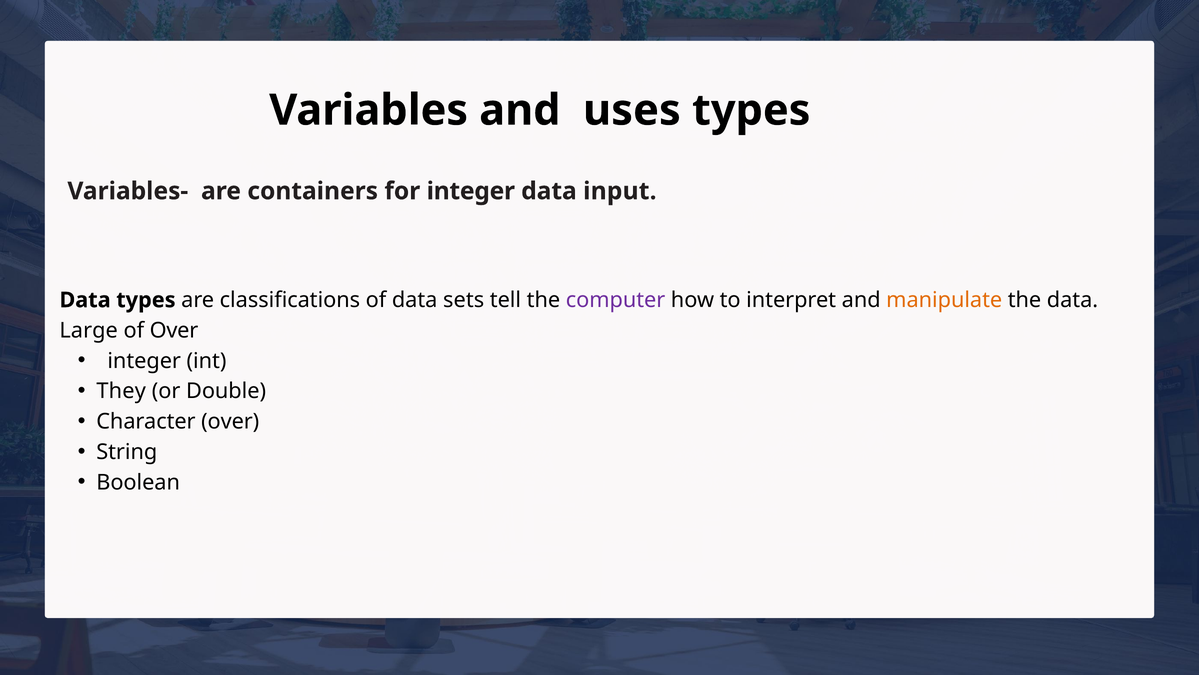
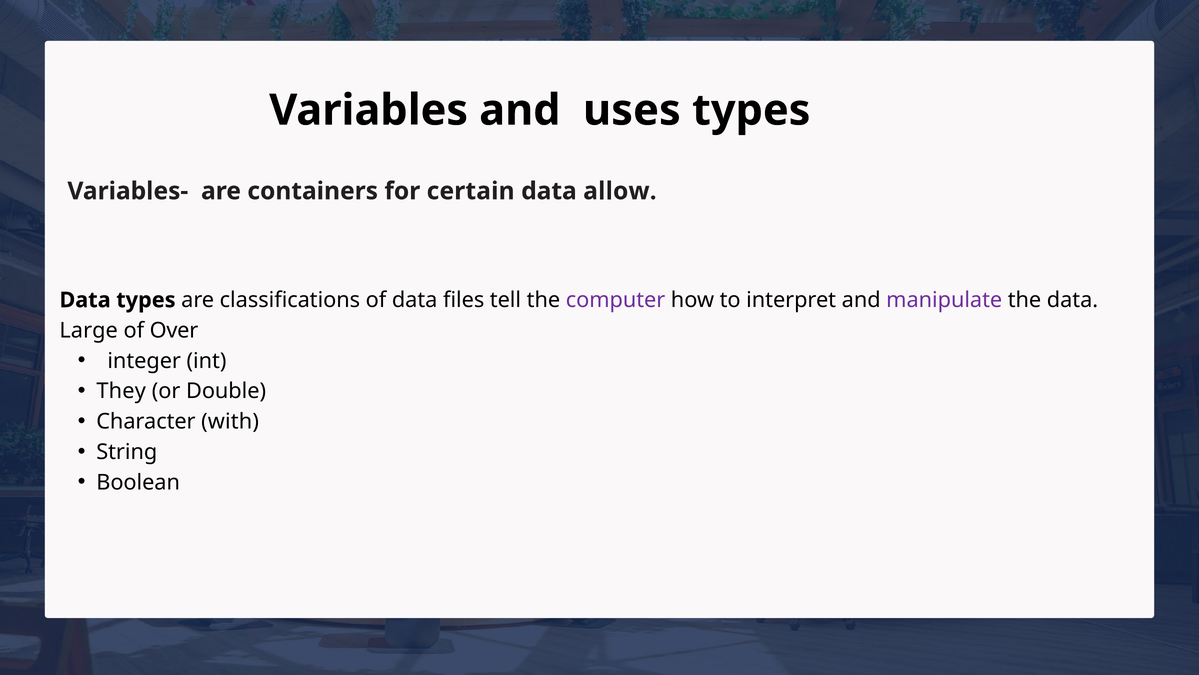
for integer: integer -> certain
input: input -> allow
sets: sets -> files
manipulate colour: orange -> purple
Character over: over -> with
